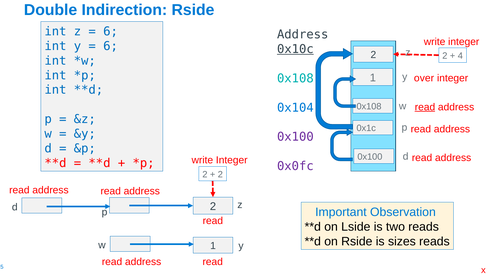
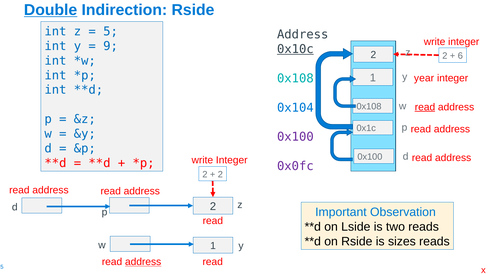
Double underline: none -> present
6 at (111, 32): 6 -> 5
6 at (111, 46): 6 -> 9
4: 4 -> 6
over: over -> year
address at (143, 262) underline: none -> present
